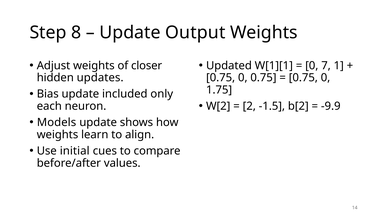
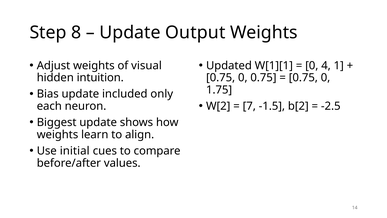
closer: closer -> visual
7: 7 -> 4
updates: updates -> intuition
2: 2 -> 7
-9.9: -9.9 -> -2.5
Models: Models -> Biggest
